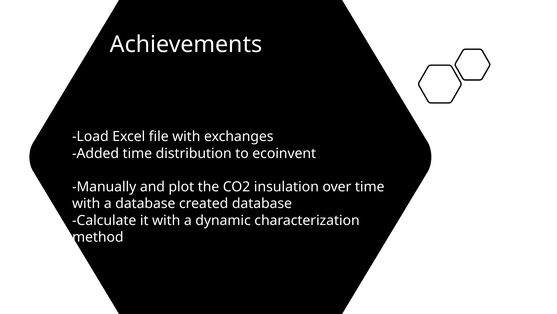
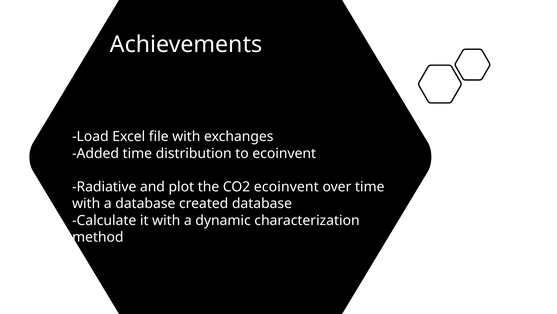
Manually: Manually -> Radiative
CO2 insulation: insulation -> ecoinvent
